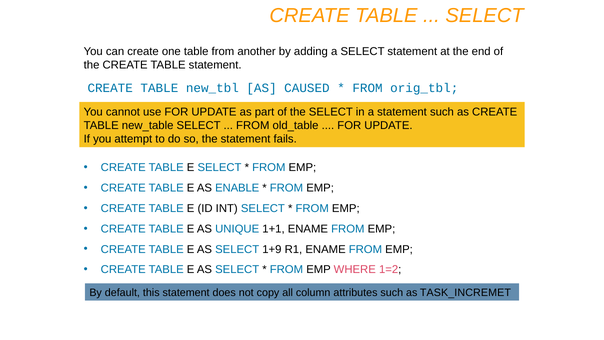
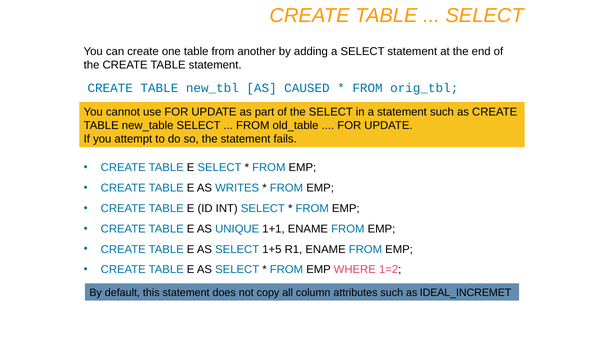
ENABLE: ENABLE -> WRITES
1+9: 1+9 -> 1+5
TASK_INCREMET: TASK_INCREMET -> IDEAL_INCREMET
